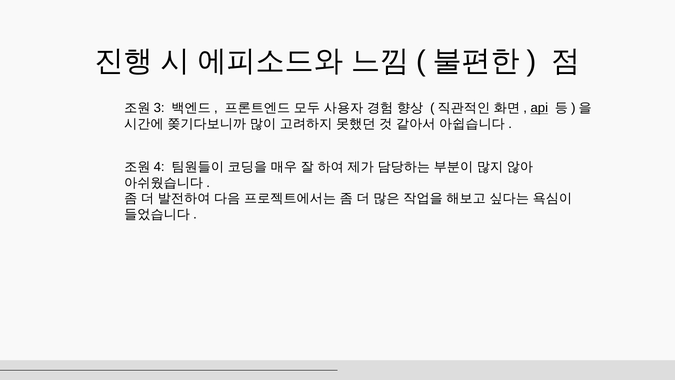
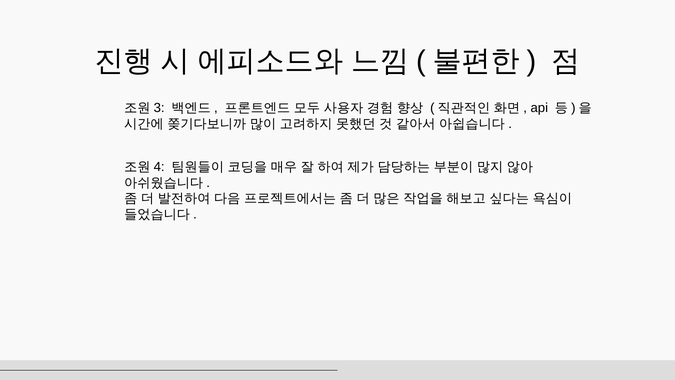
api underline: present -> none
